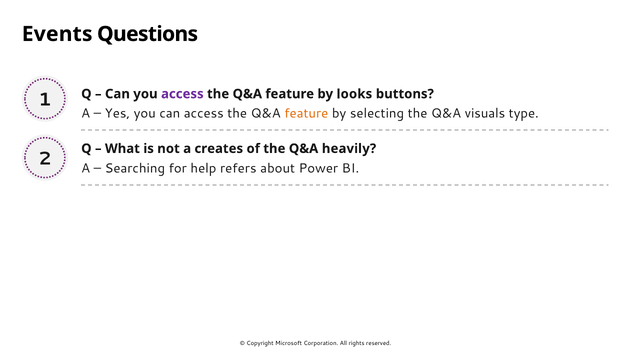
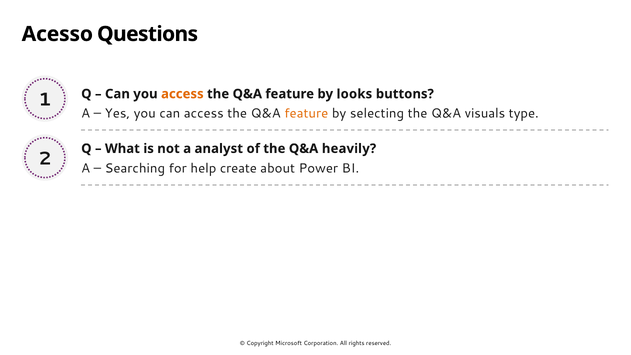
Events: Events -> Acesso
access at (182, 94) colour: purple -> orange
creates: creates -> analyst
refers: refers -> create
